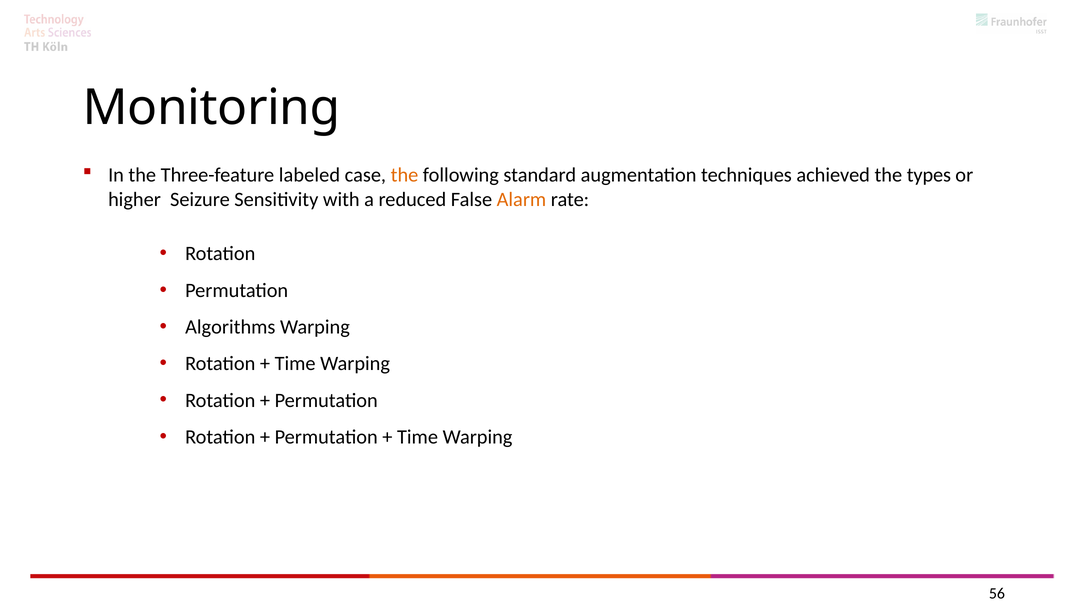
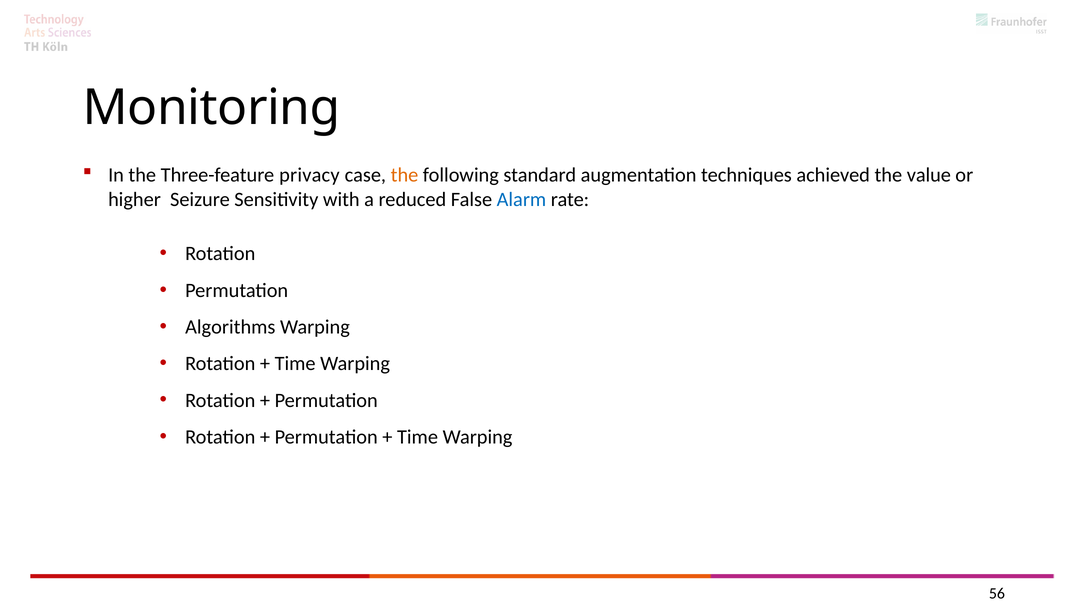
labeled: labeled -> privacy
types: types -> value
Alarm colour: orange -> blue
